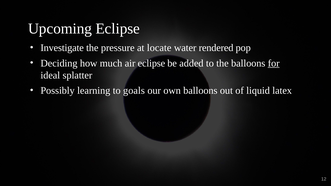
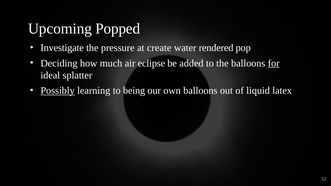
Upcoming Eclipse: Eclipse -> Popped
locate: locate -> create
Possibly underline: none -> present
goals: goals -> being
